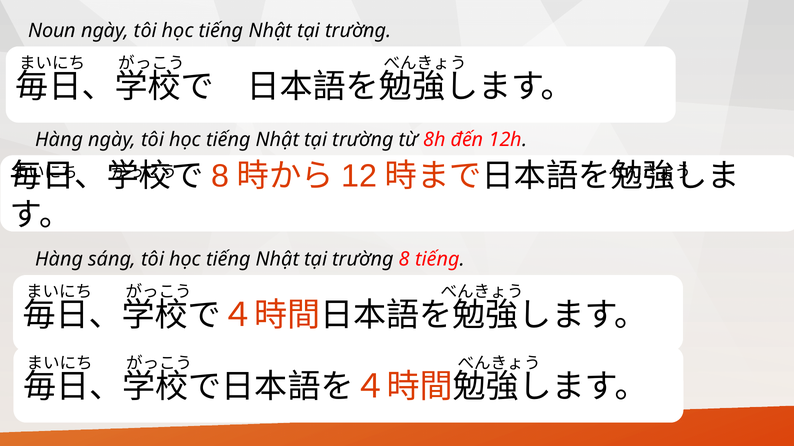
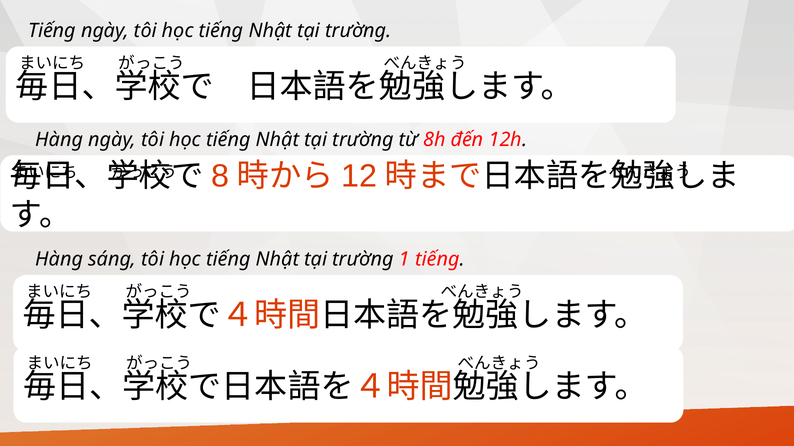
Noun at (52, 31): Noun -> Tiếng
trường 8: 8 -> 1
